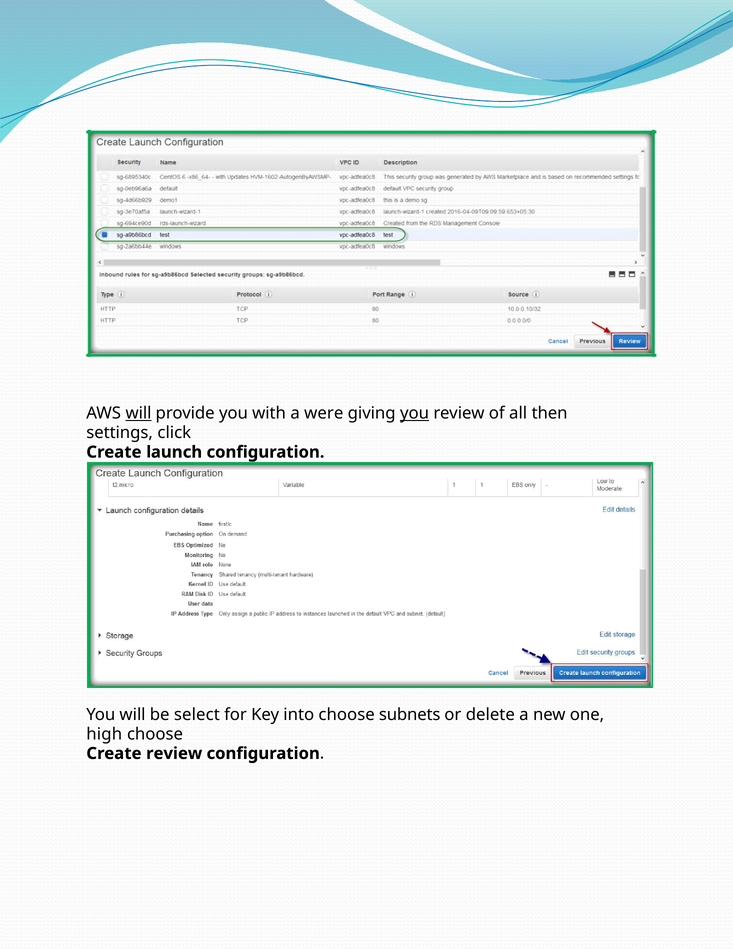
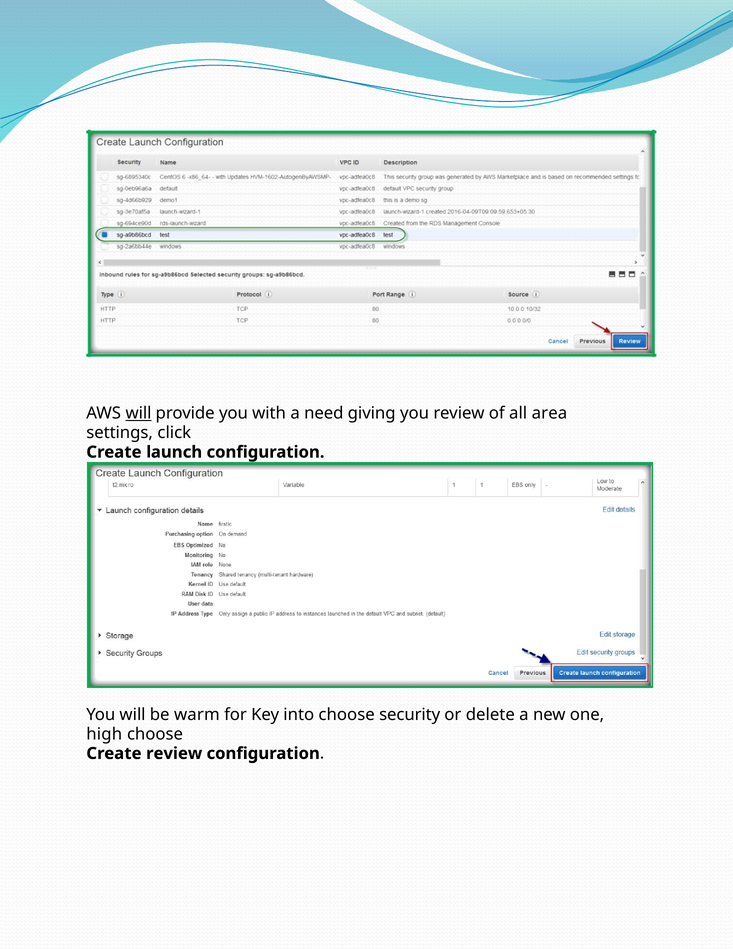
were: were -> need
you at (415, 413) underline: present -> none
then: then -> area
select: select -> warm
subnets: subnets -> security
